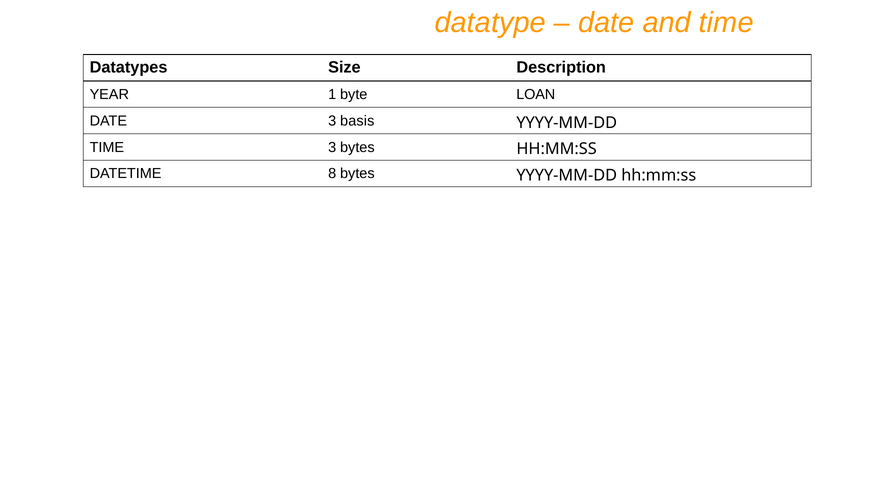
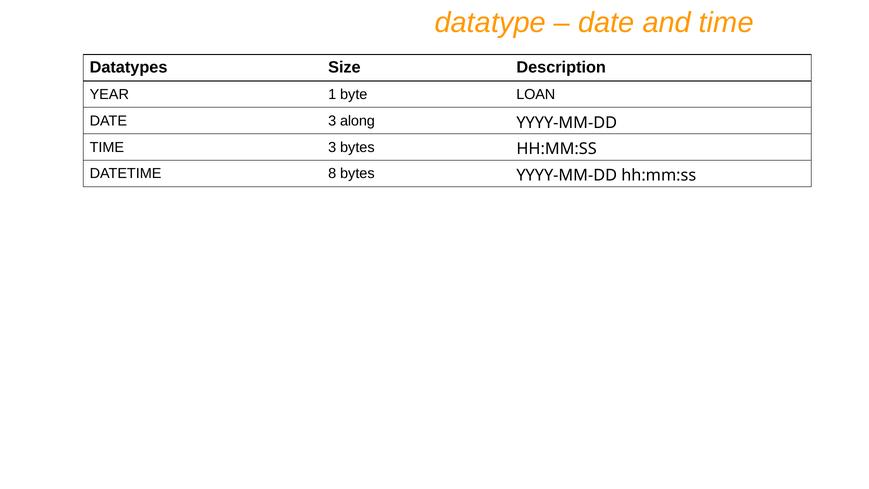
basis: basis -> along
